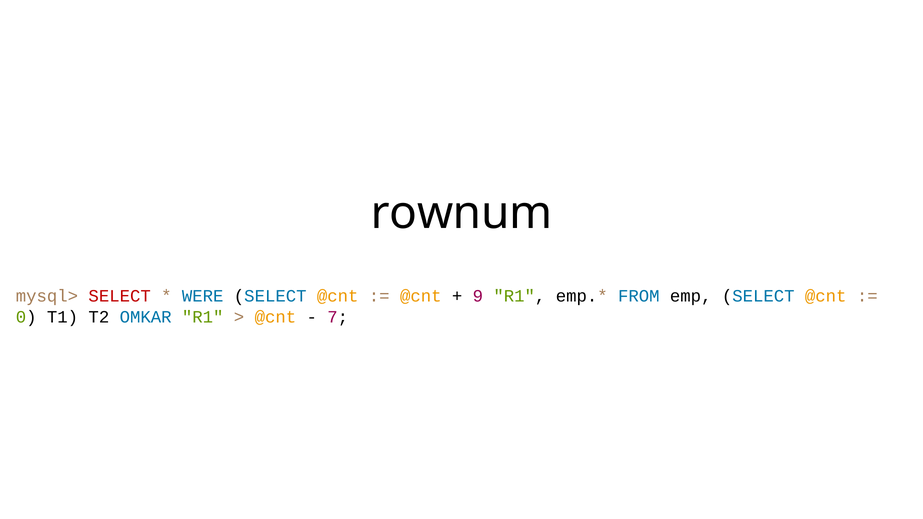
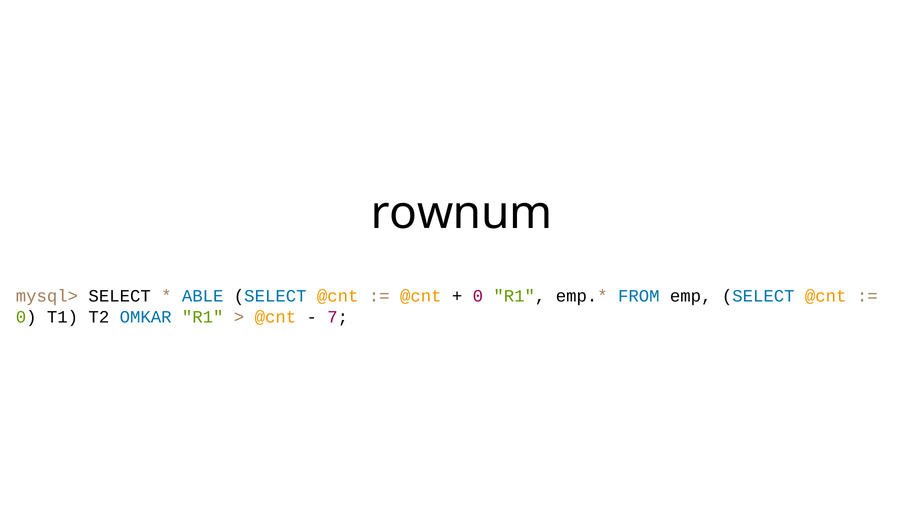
SELECT at (120, 296) colour: red -> black
WERE: WERE -> ABLE
9 at (478, 296): 9 -> 0
